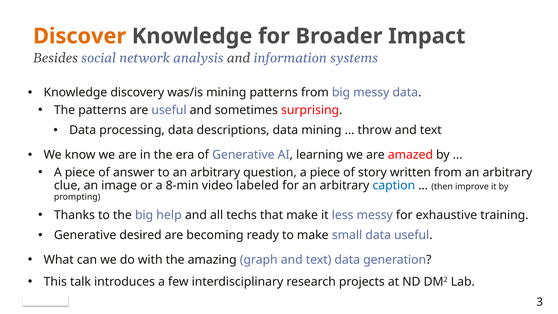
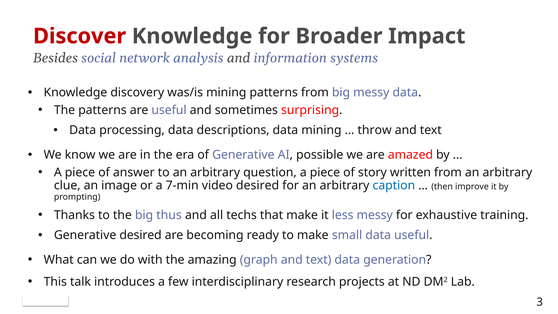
Discover colour: orange -> red
learning: learning -> possible
8-min: 8-min -> 7-min
video labeled: labeled -> desired
help: help -> thus
